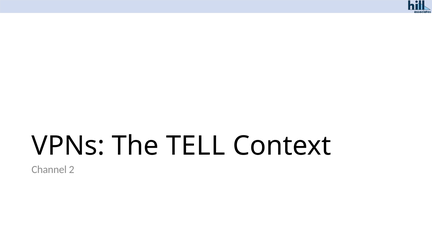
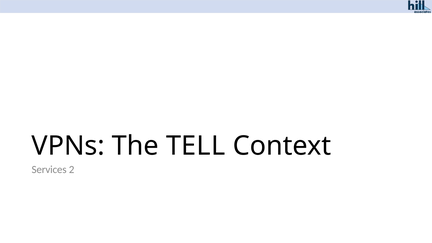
Channel: Channel -> Services
